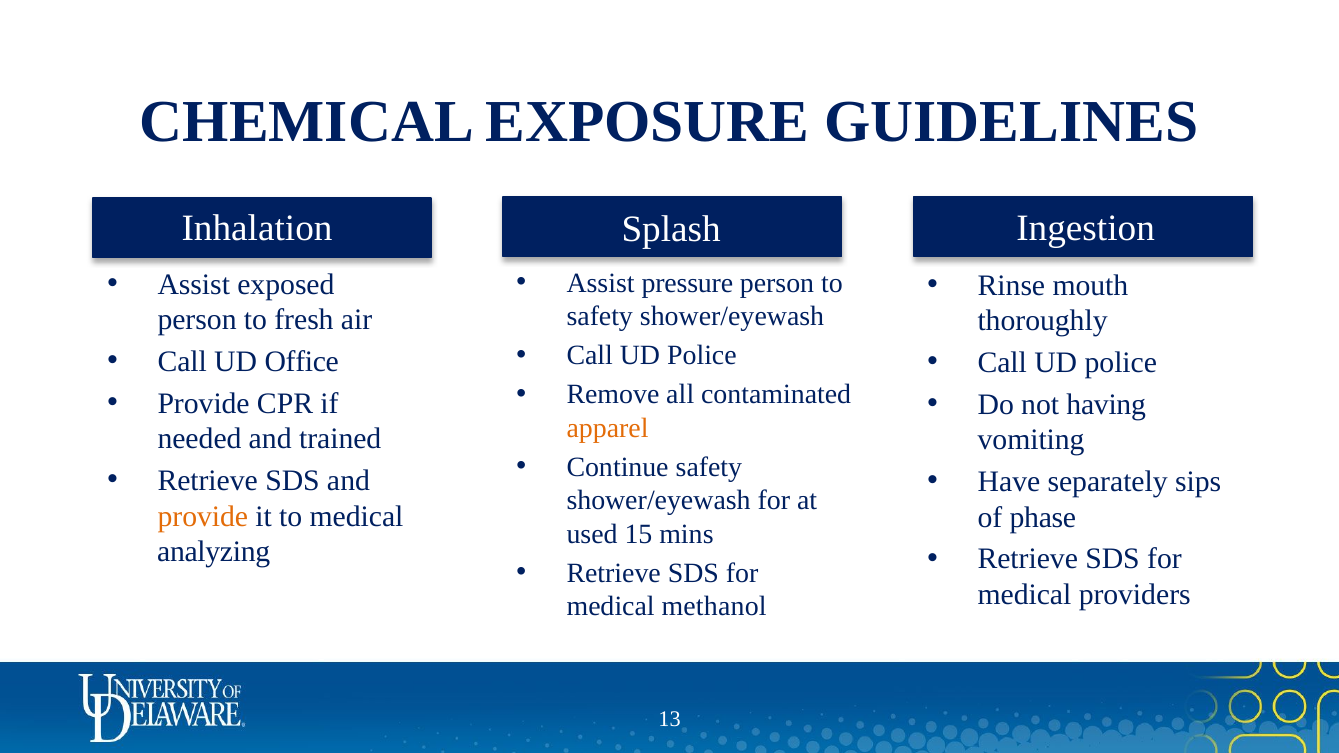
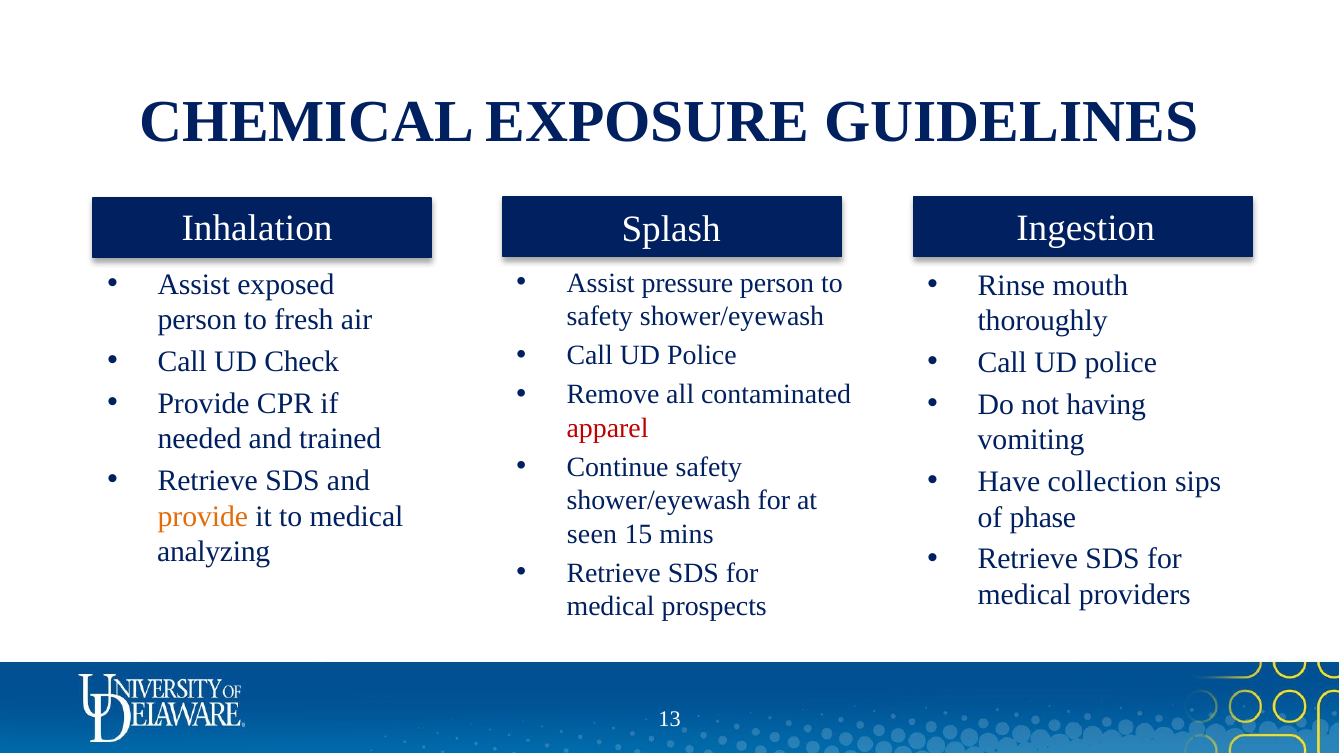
Office: Office -> Check
apparel colour: orange -> red
separately: separately -> collection
used: used -> seen
methanol: methanol -> prospects
